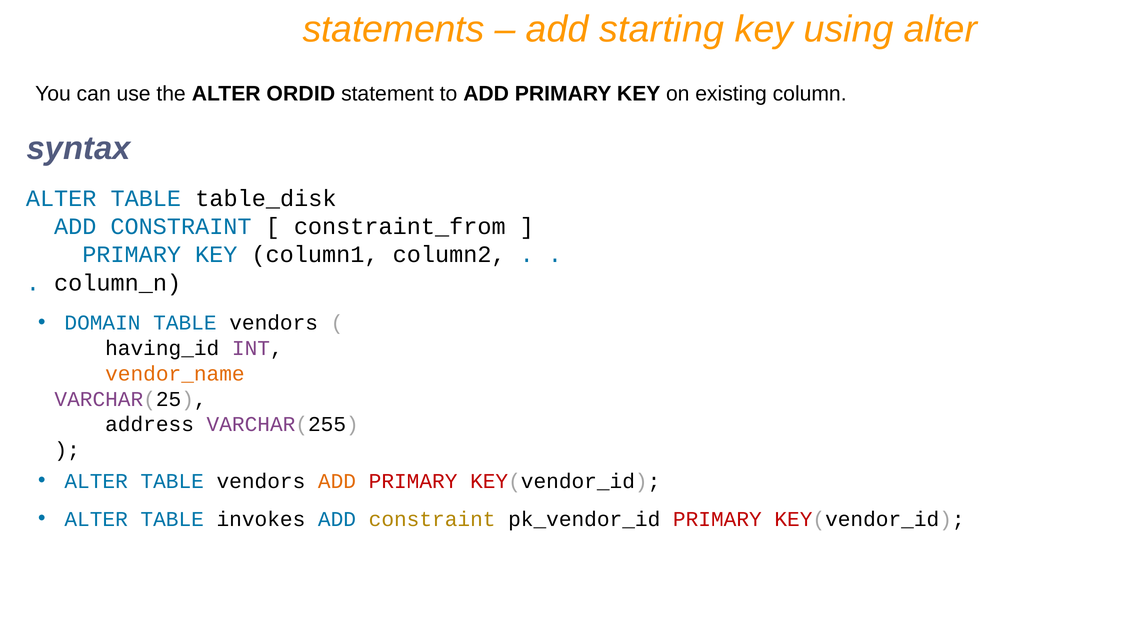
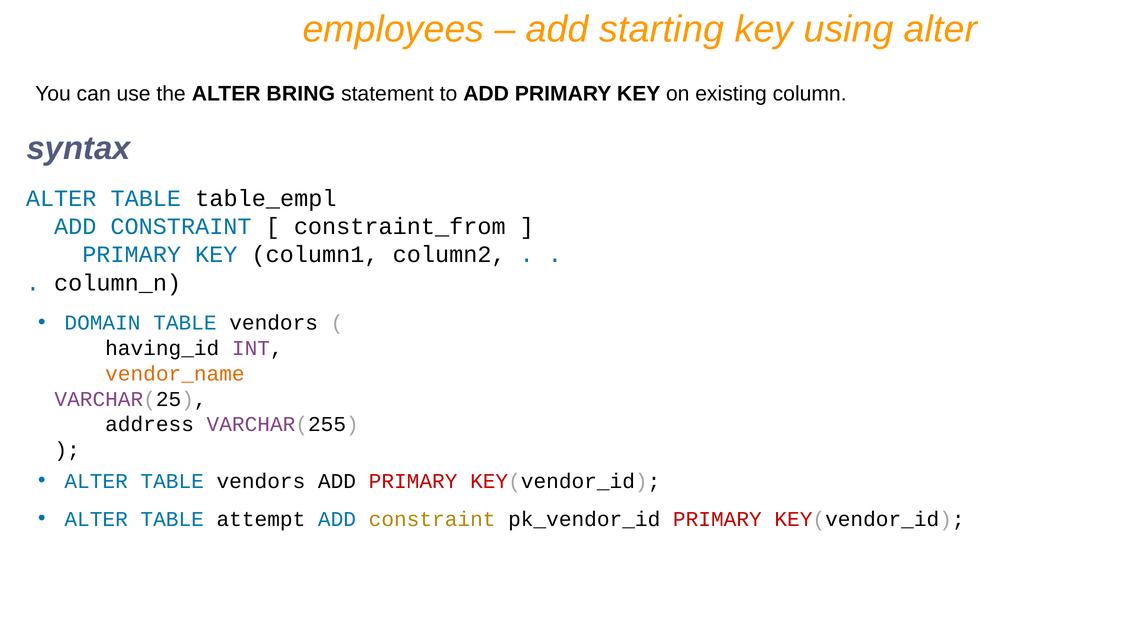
statements: statements -> employees
ORDID: ORDID -> BRING
table_disk: table_disk -> table_empl
ADD at (337, 481) colour: orange -> black
invokes: invokes -> attempt
